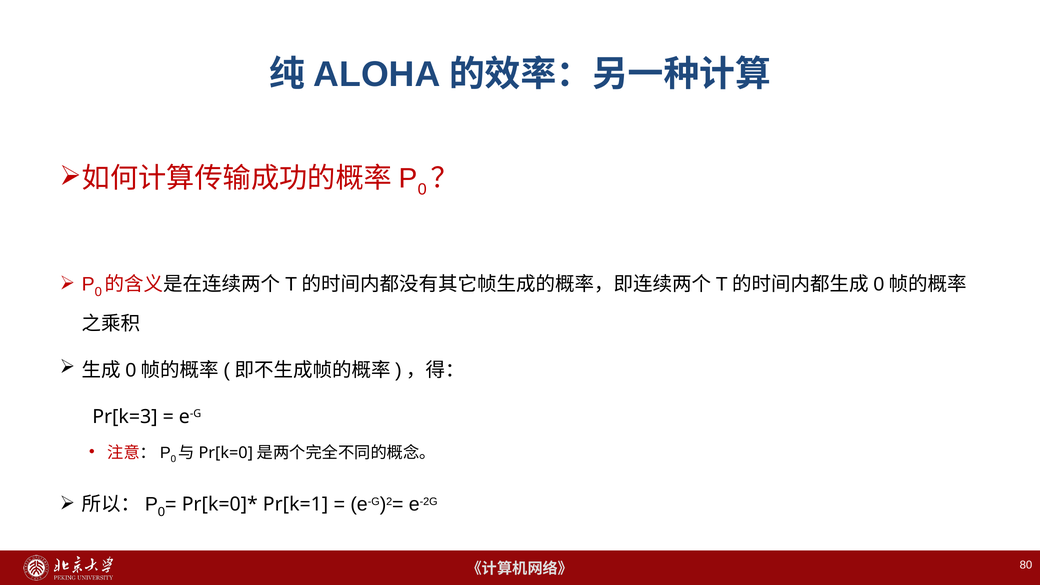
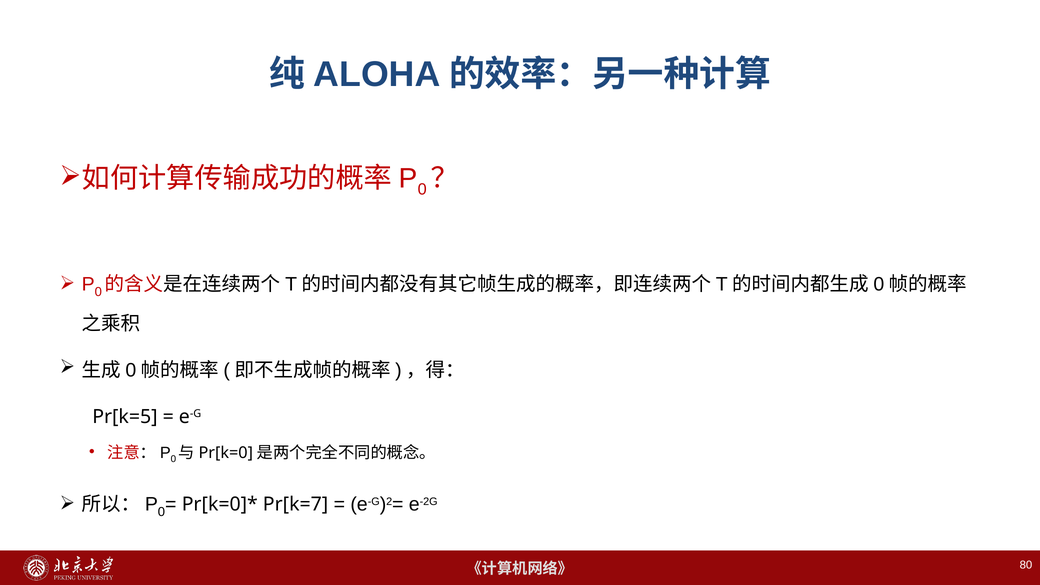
Pr[k=3: Pr[k=3 -> Pr[k=5
Pr[k=1: Pr[k=1 -> Pr[k=7
